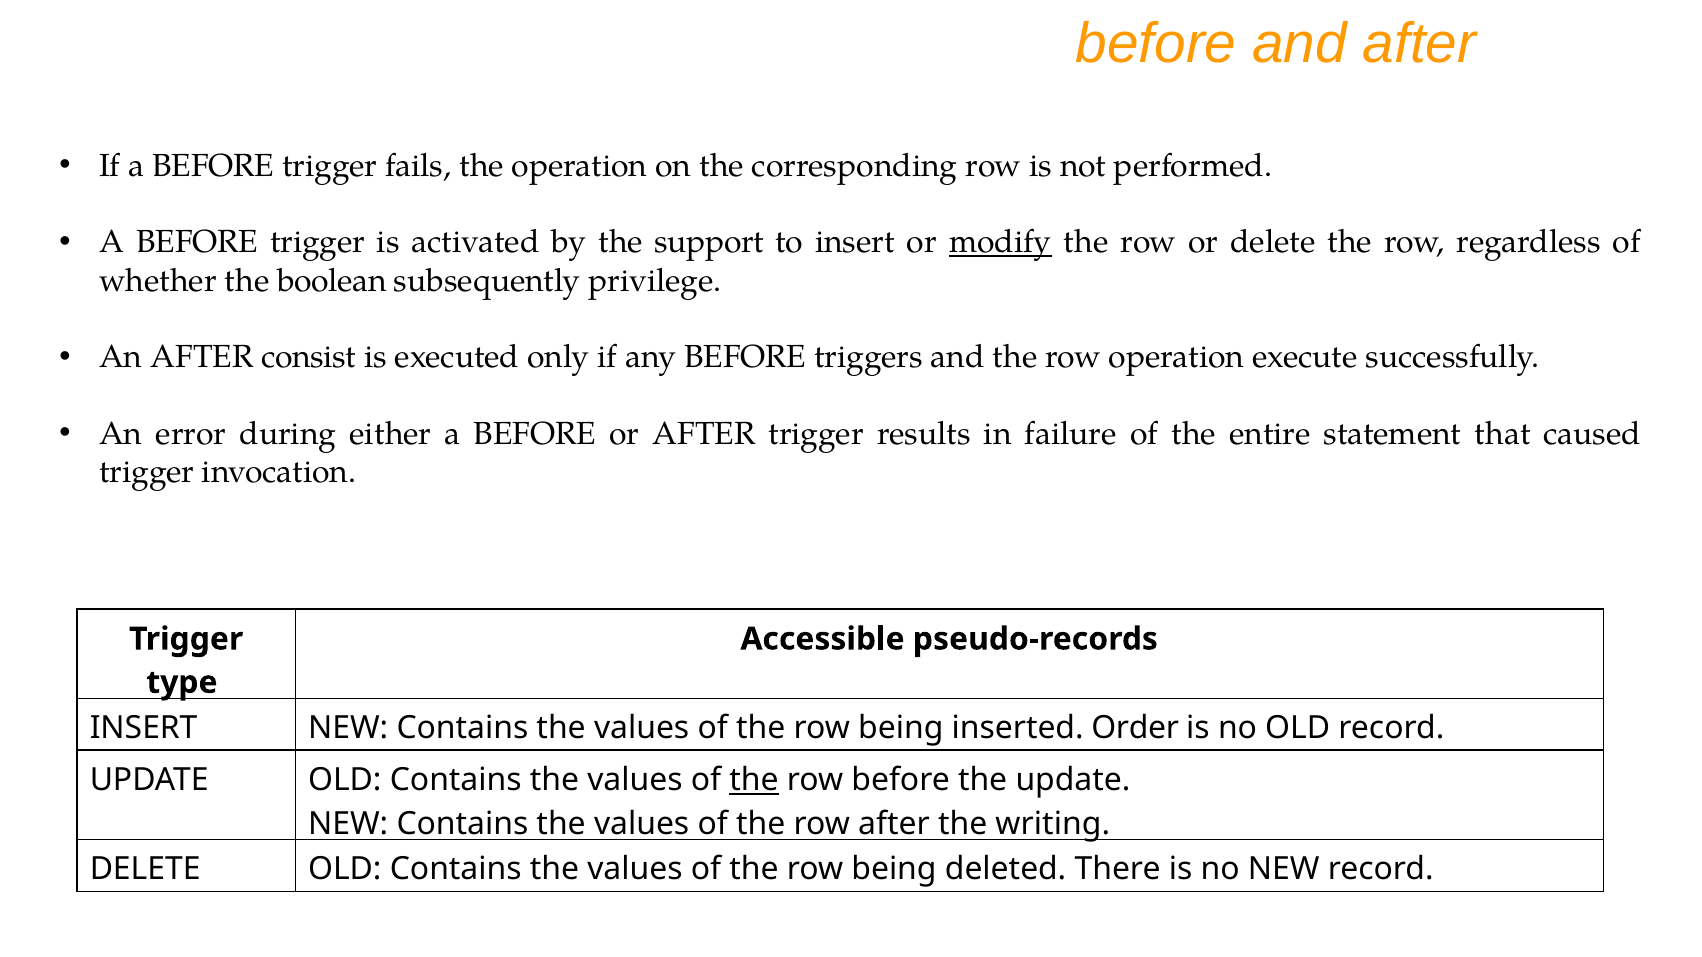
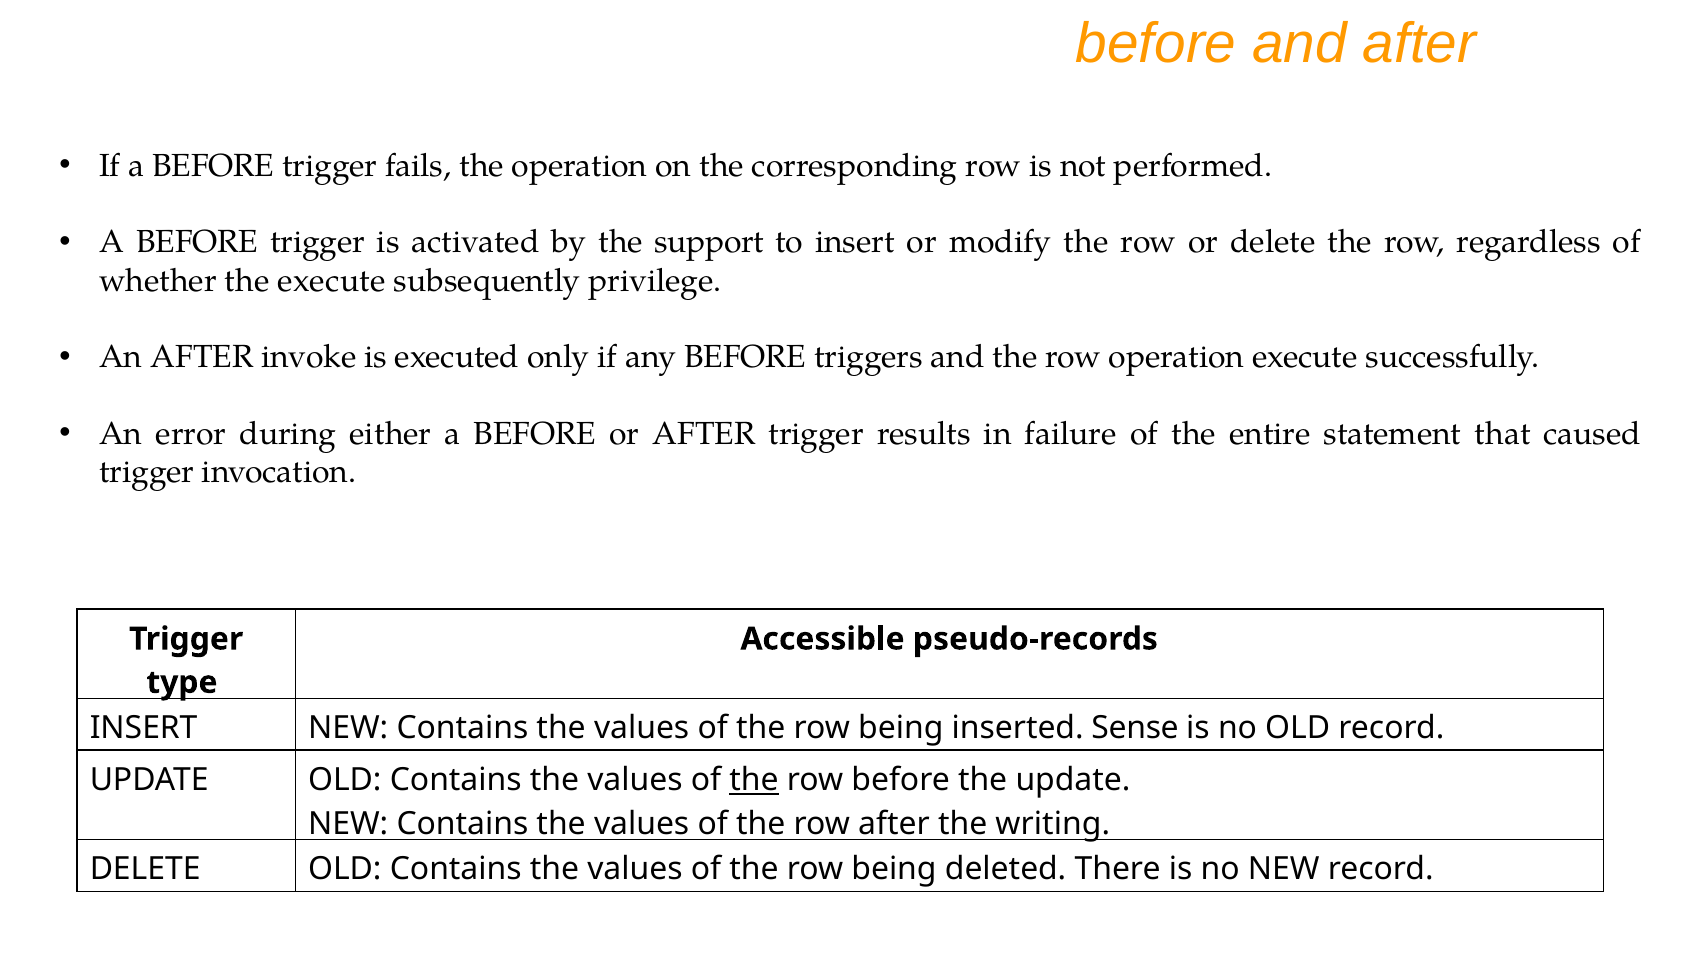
modify underline: present -> none
the boolean: boolean -> execute
consist: consist -> invoke
Order: Order -> Sense
